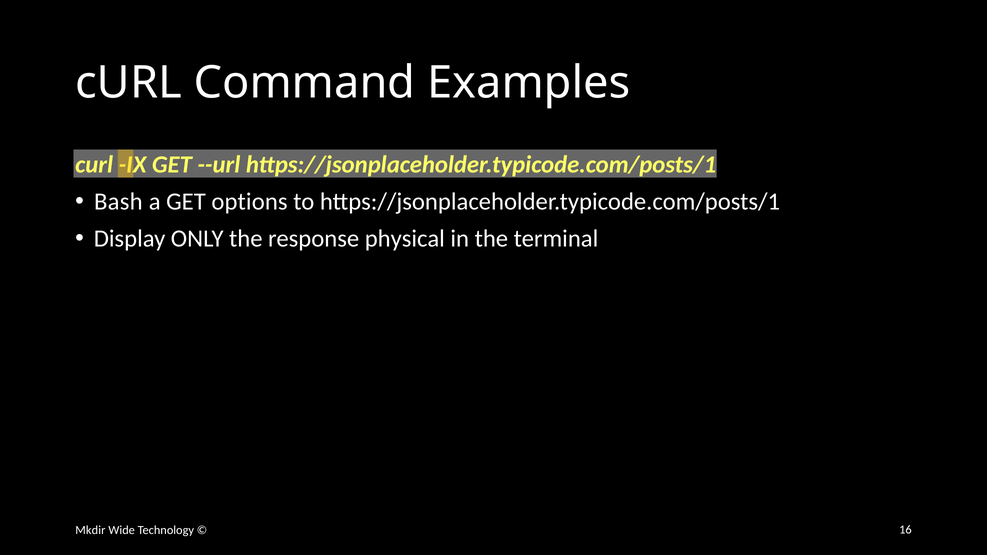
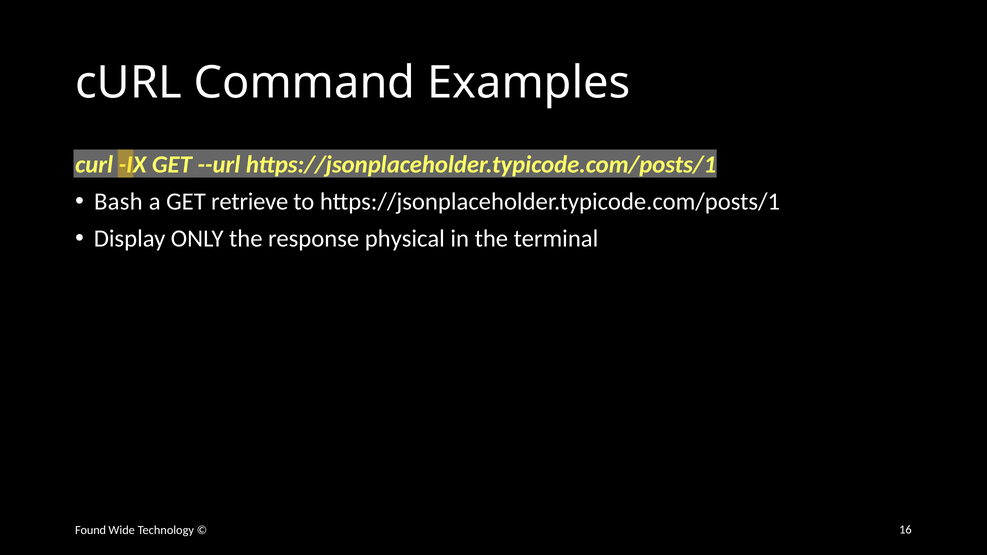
options: options -> retrieve
Mkdir: Mkdir -> Found
